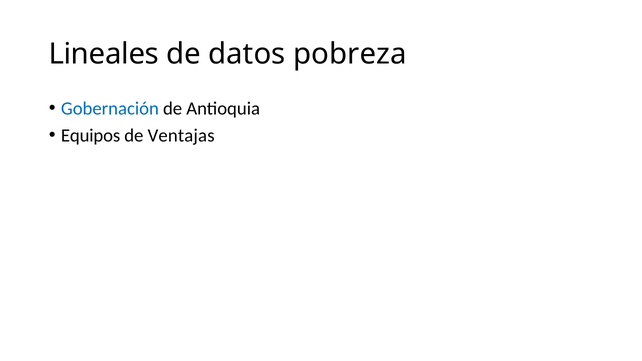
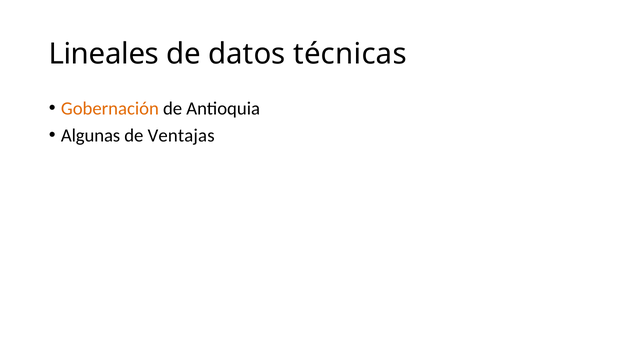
pobreza: pobreza -> técnicas
Gobernación colour: blue -> orange
Equipos: Equipos -> Algunas
